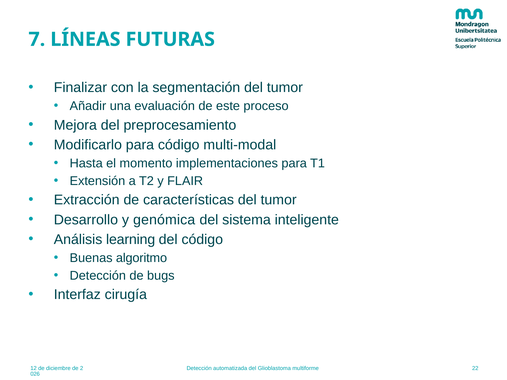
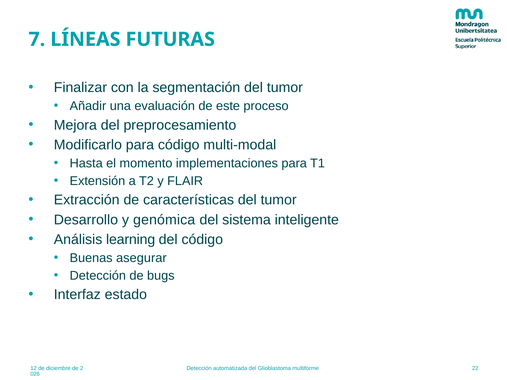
algoritmo: algoritmo -> asegurar
cirugía: cirugía -> estado
